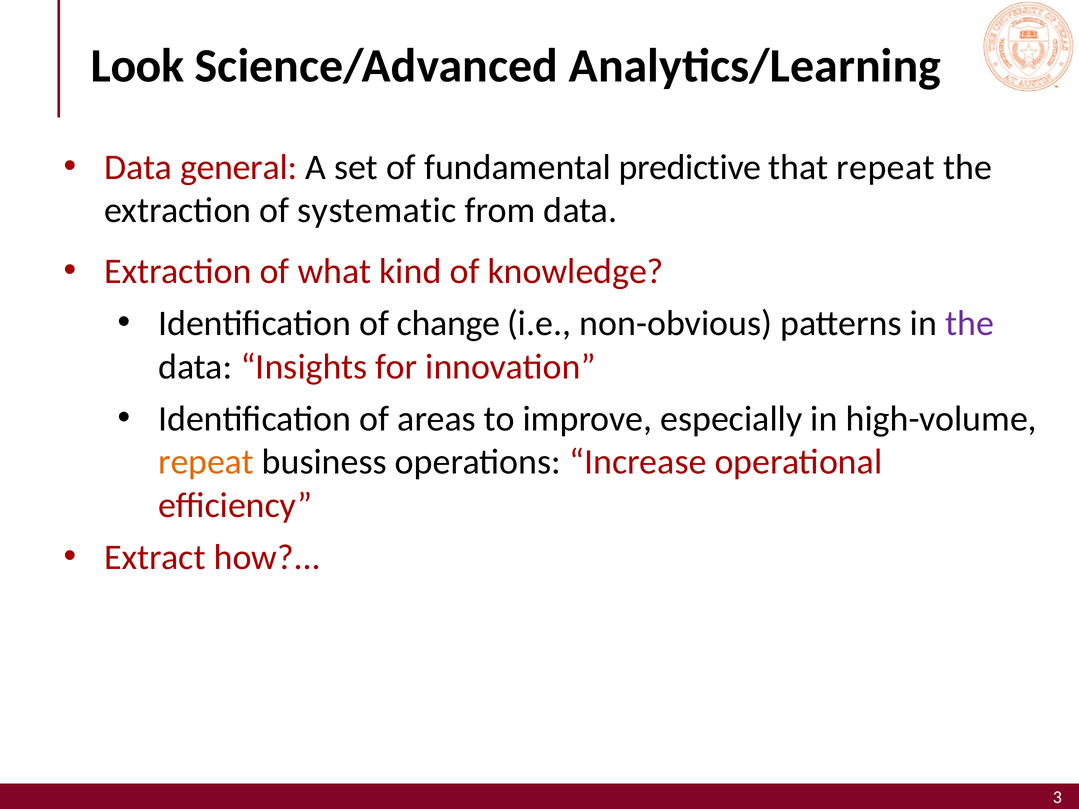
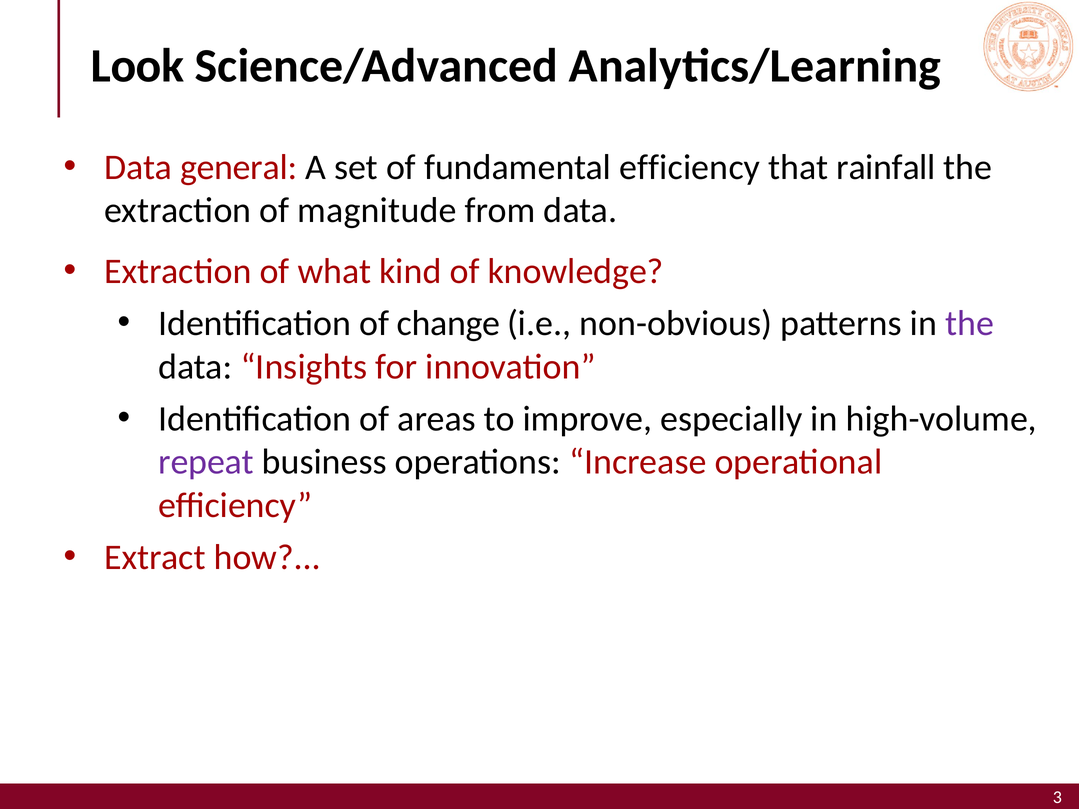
fundamental predictive: predictive -> efficiency
that repeat: repeat -> rainfall
systematic: systematic -> magnitude
repeat at (206, 462) colour: orange -> purple
